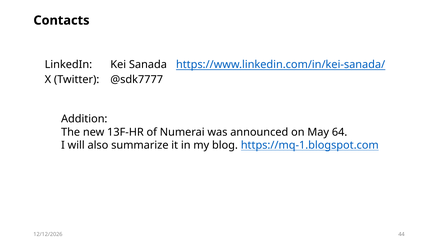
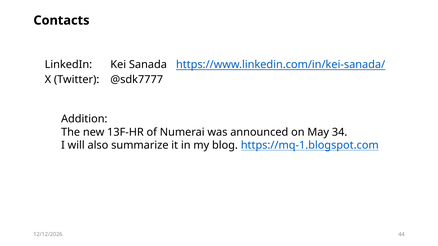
64: 64 -> 34
